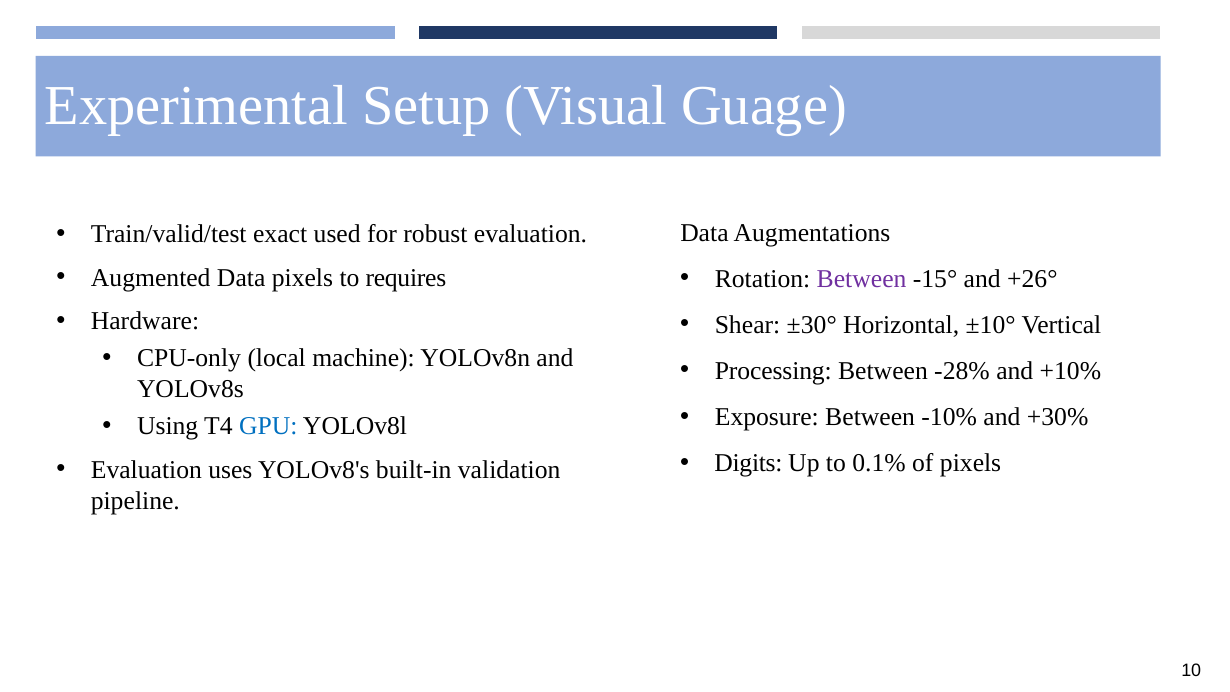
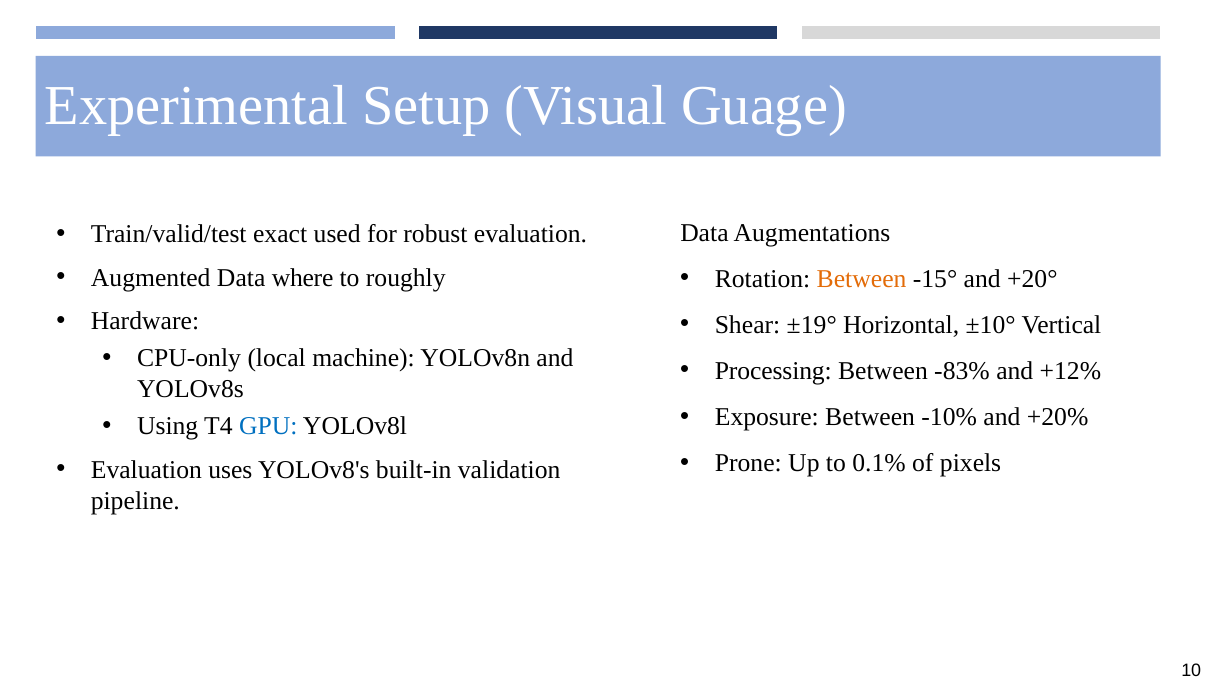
Data pixels: pixels -> where
requires: requires -> roughly
Between at (862, 279) colour: purple -> orange
+26°: +26° -> +20°
±30°: ±30° -> ±19°
-28%: -28% -> -83%
+10%: +10% -> +12%
+30%: +30% -> +20%
Digits: Digits -> Prone
